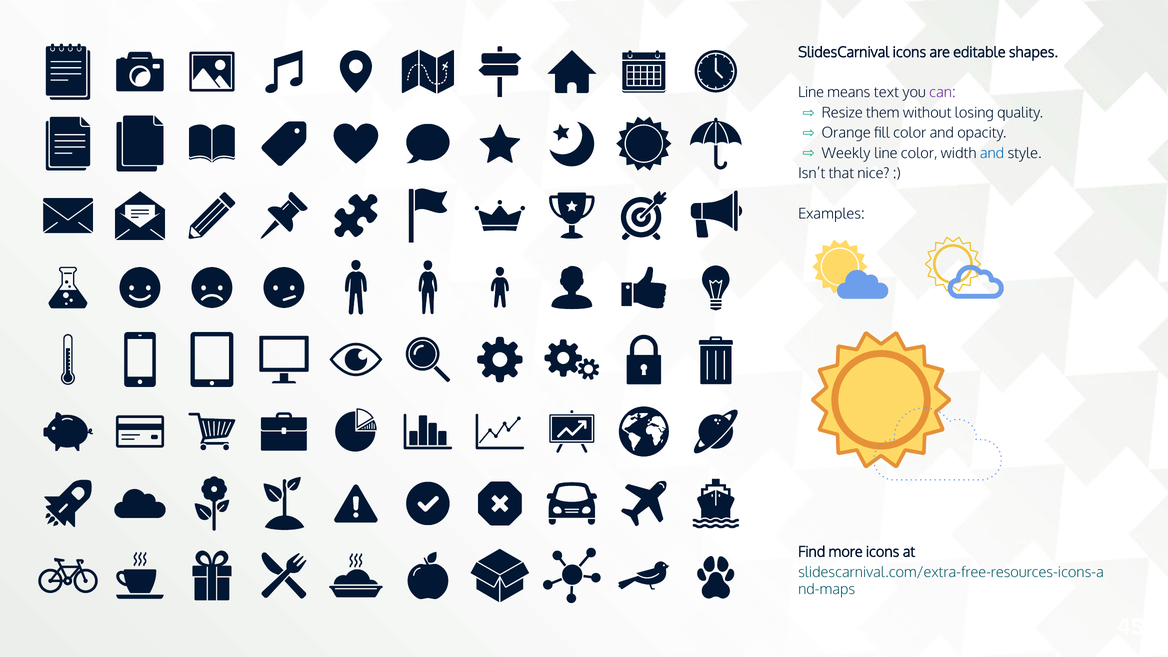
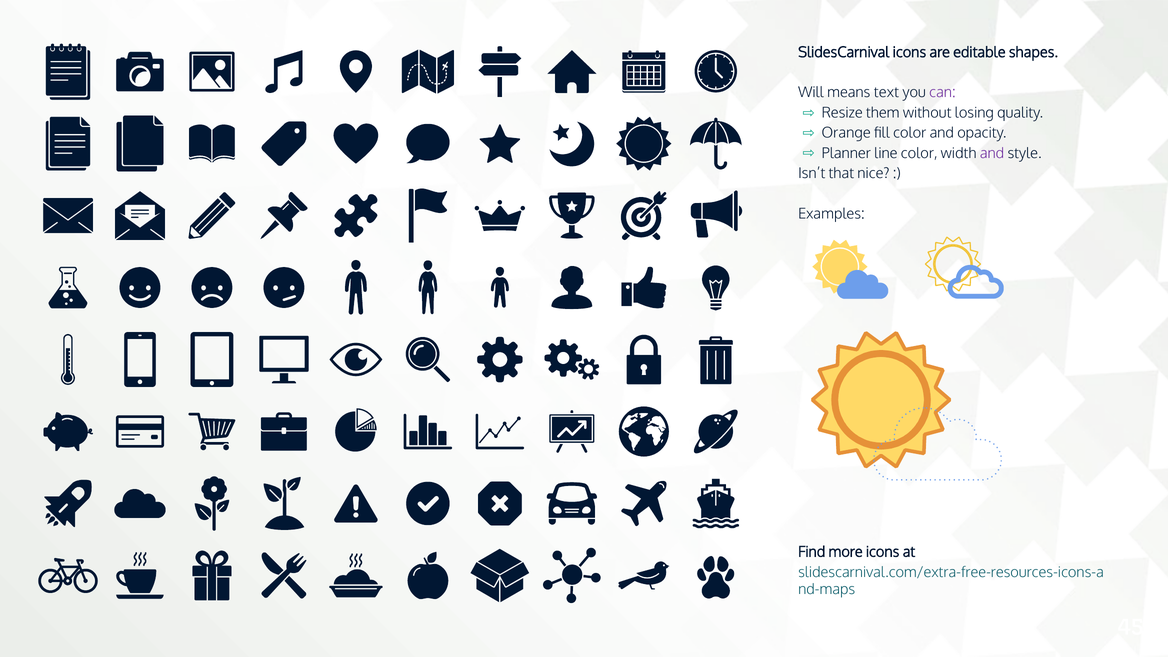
Line at (811, 93): Line -> Will
Weekly: Weekly -> Planner
and at (992, 153) colour: blue -> purple
